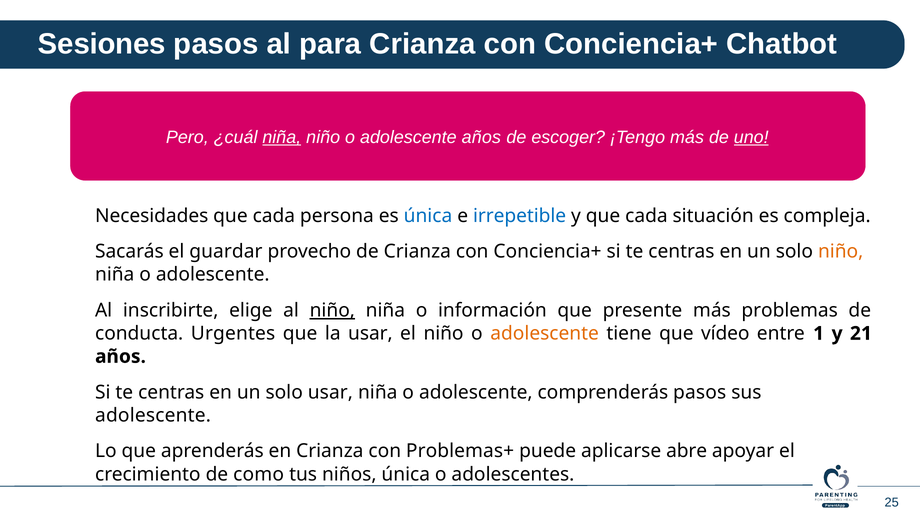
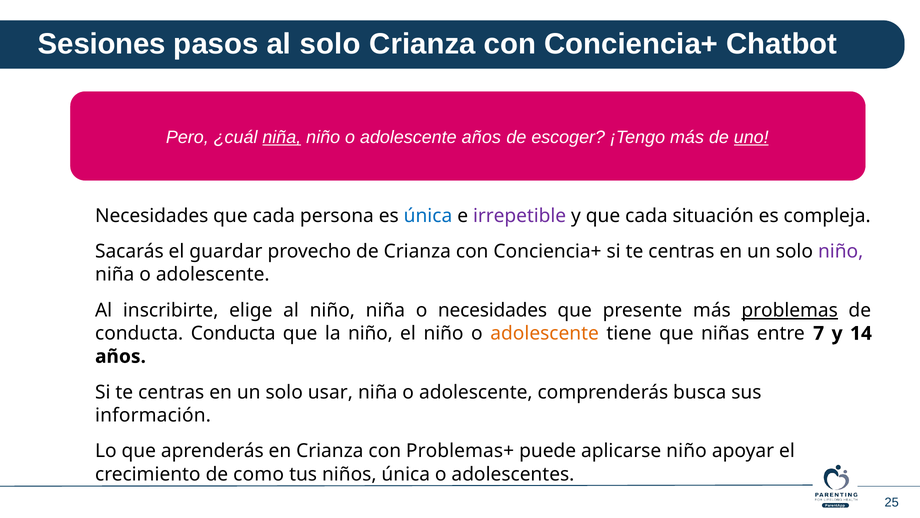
al para: para -> solo
irrepetible colour: blue -> purple
niño at (841, 251) colour: orange -> purple
niño at (332, 310) underline: present -> none
o información: información -> necesidades
problemas underline: none -> present
conducta Urgentes: Urgentes -> Conducta
la usar: usar -> niño
vídeo: vídeo -> niñas
1: 1 -> 7
21: 21 -> 14
comprenderás pasos: pasos -> busca
adolescente at (153, 415): adolescente -> información
aplicarse abre: abre -> niño
